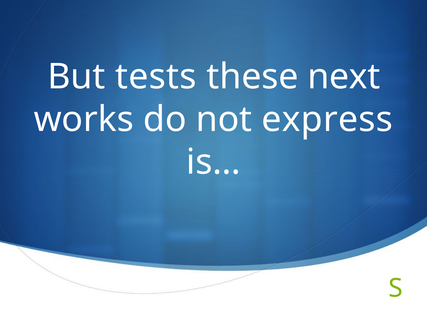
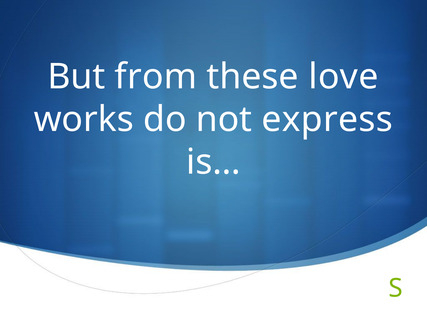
tests: tests -> from
next: next -> love
